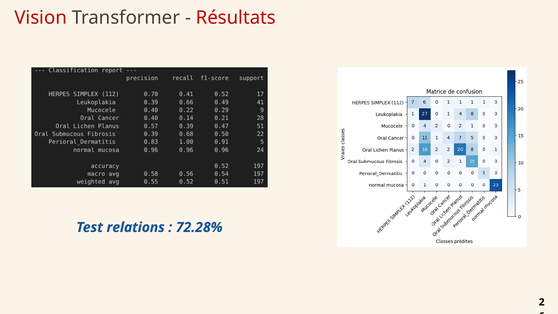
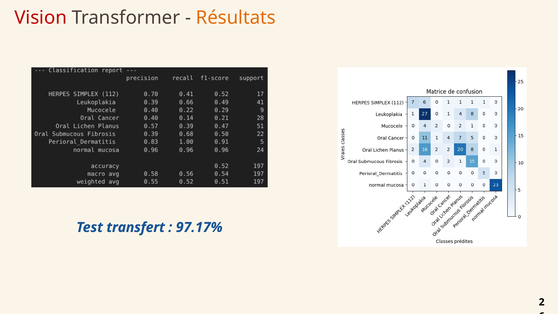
Résultats colour: red -> orange
relations: relations -> transfert
72.28%: 72.28% -> 97.17%
